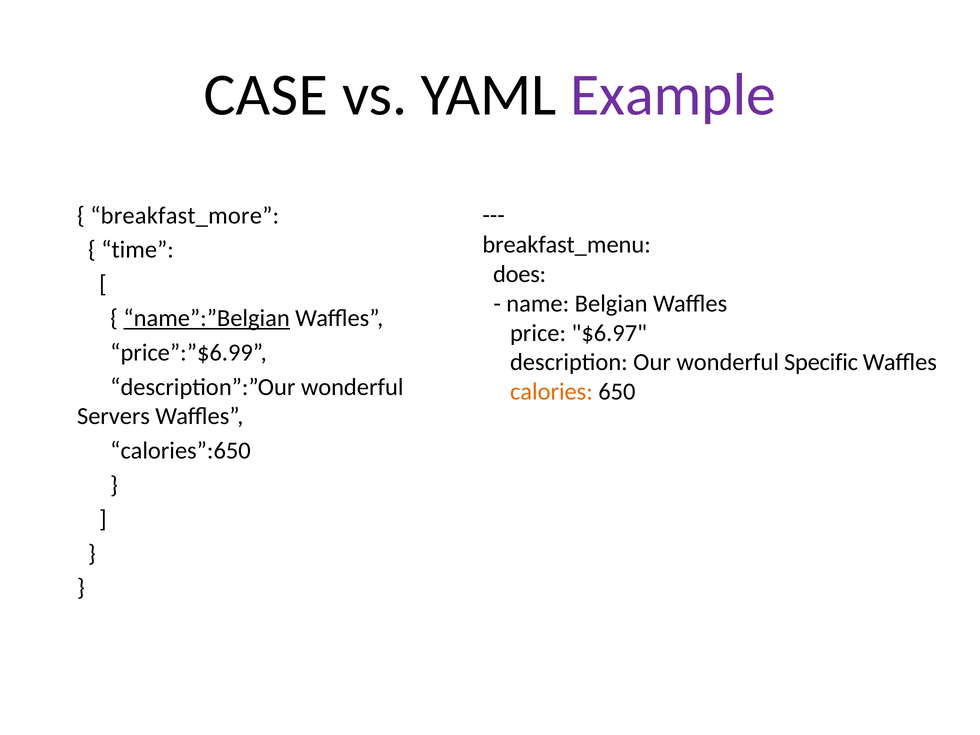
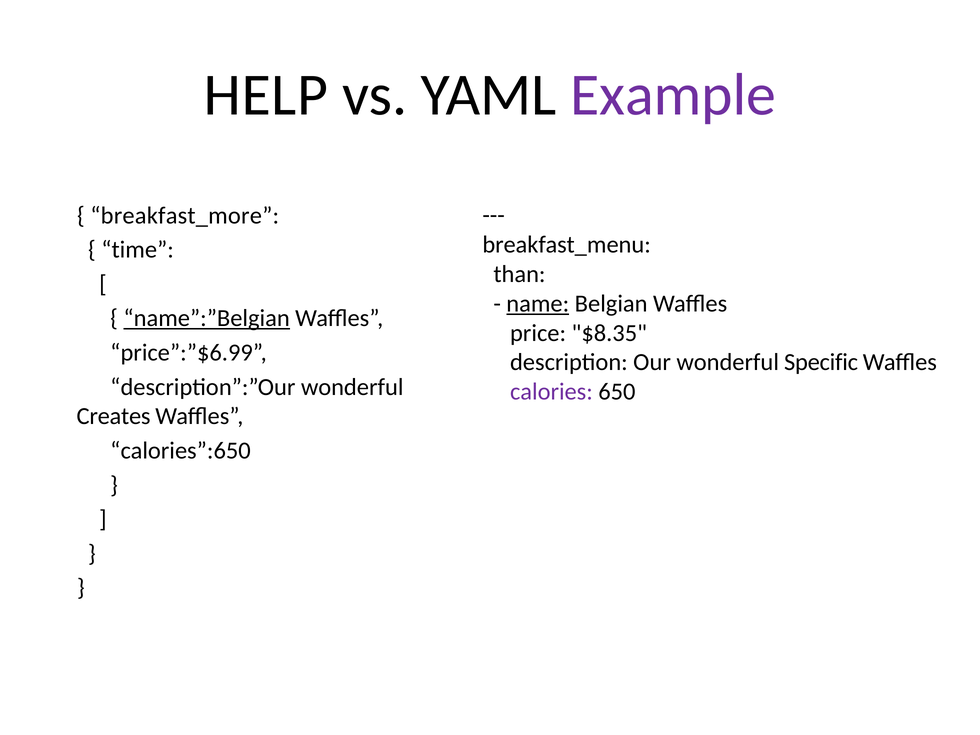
CASE: CASE -> HELP
does: does -> than
name underline: none -> present
$6.97: $6.97 -> $8.35
calories colour: orange -> purple
Servers: Servers -> Creates
